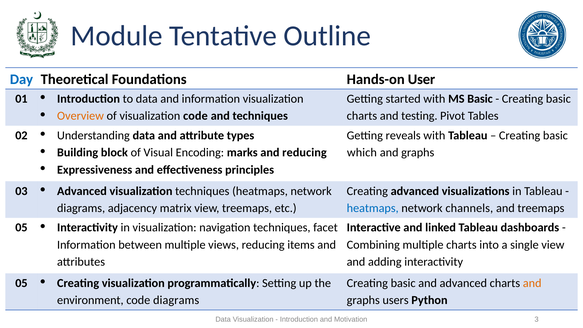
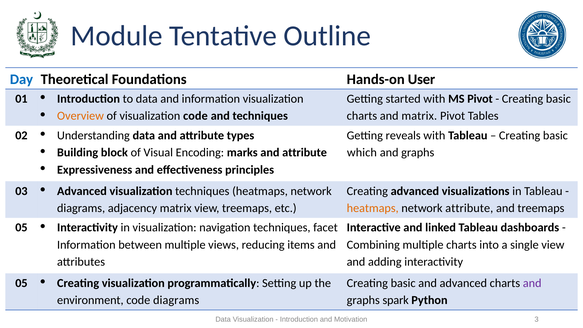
MS Basic: Basic -> Pivot
and testing: testing -> matrix
marks and reducing: reducing -> attribute
heatmaps at (373, 208) colour: blue -> orange
network channels: channels -> attribute
and at (532, 283) colour: orange -> purple
users: users -> spark
